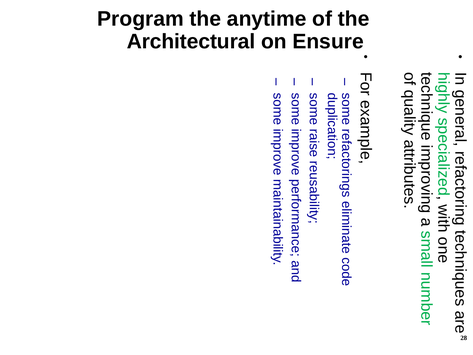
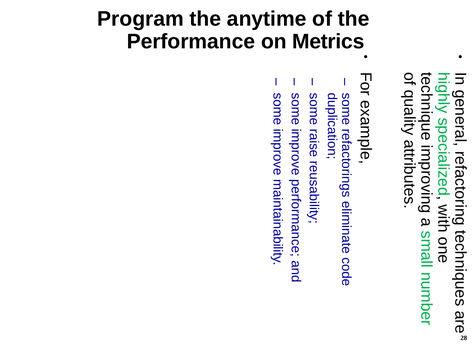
Architectural: Architectural -> Performance
Ensure: Ensure -> Metrics
